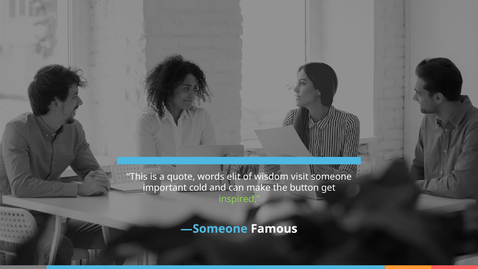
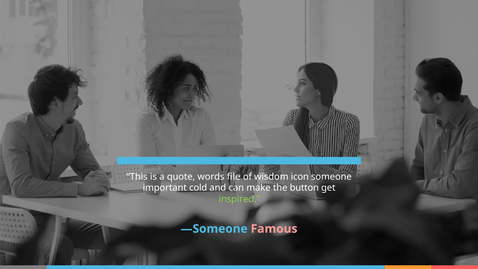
elit: elit -> file
visit: visit -> icon
Famous colour: white -> pink
